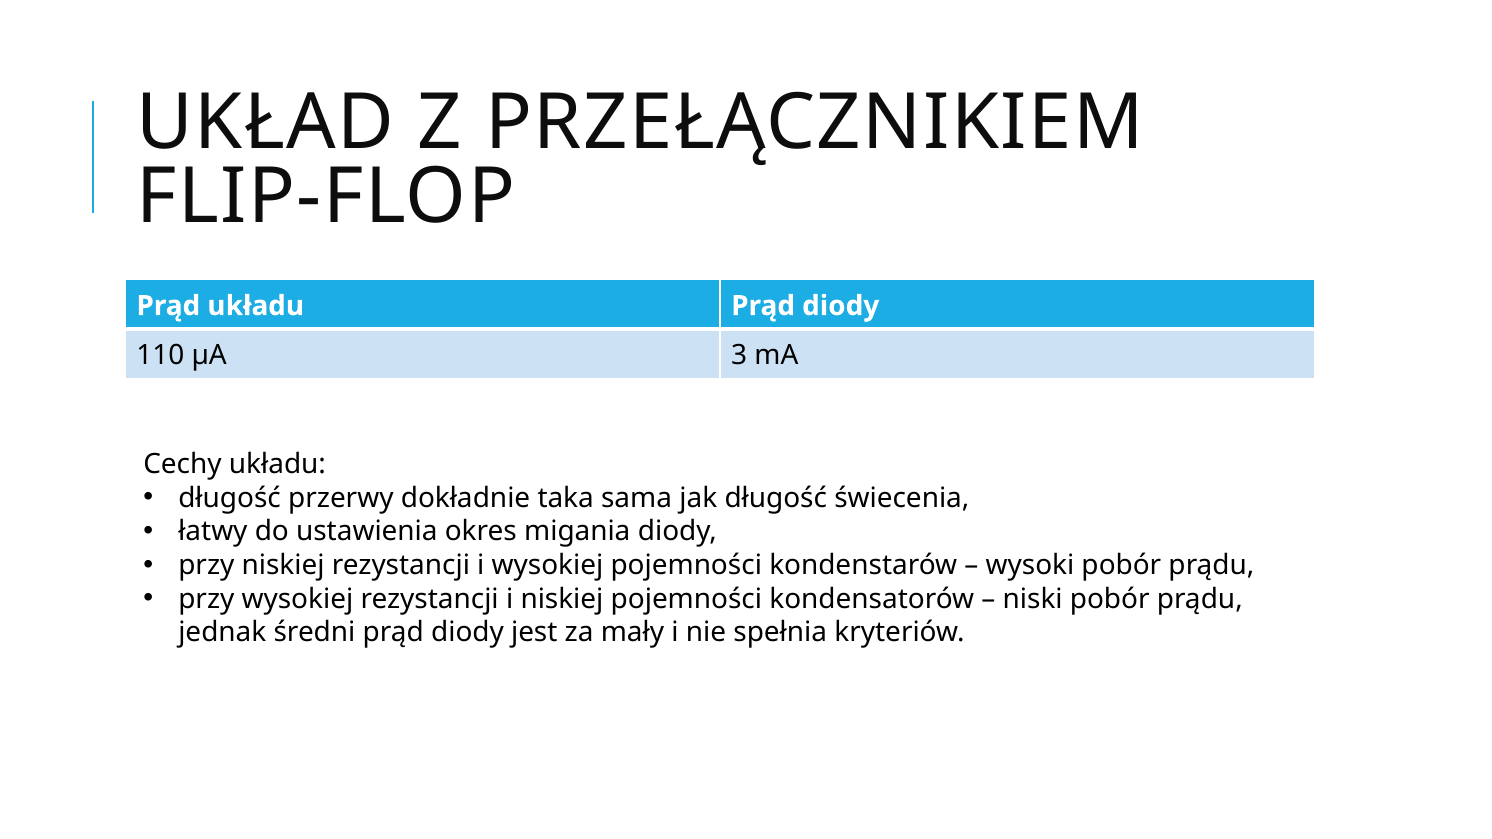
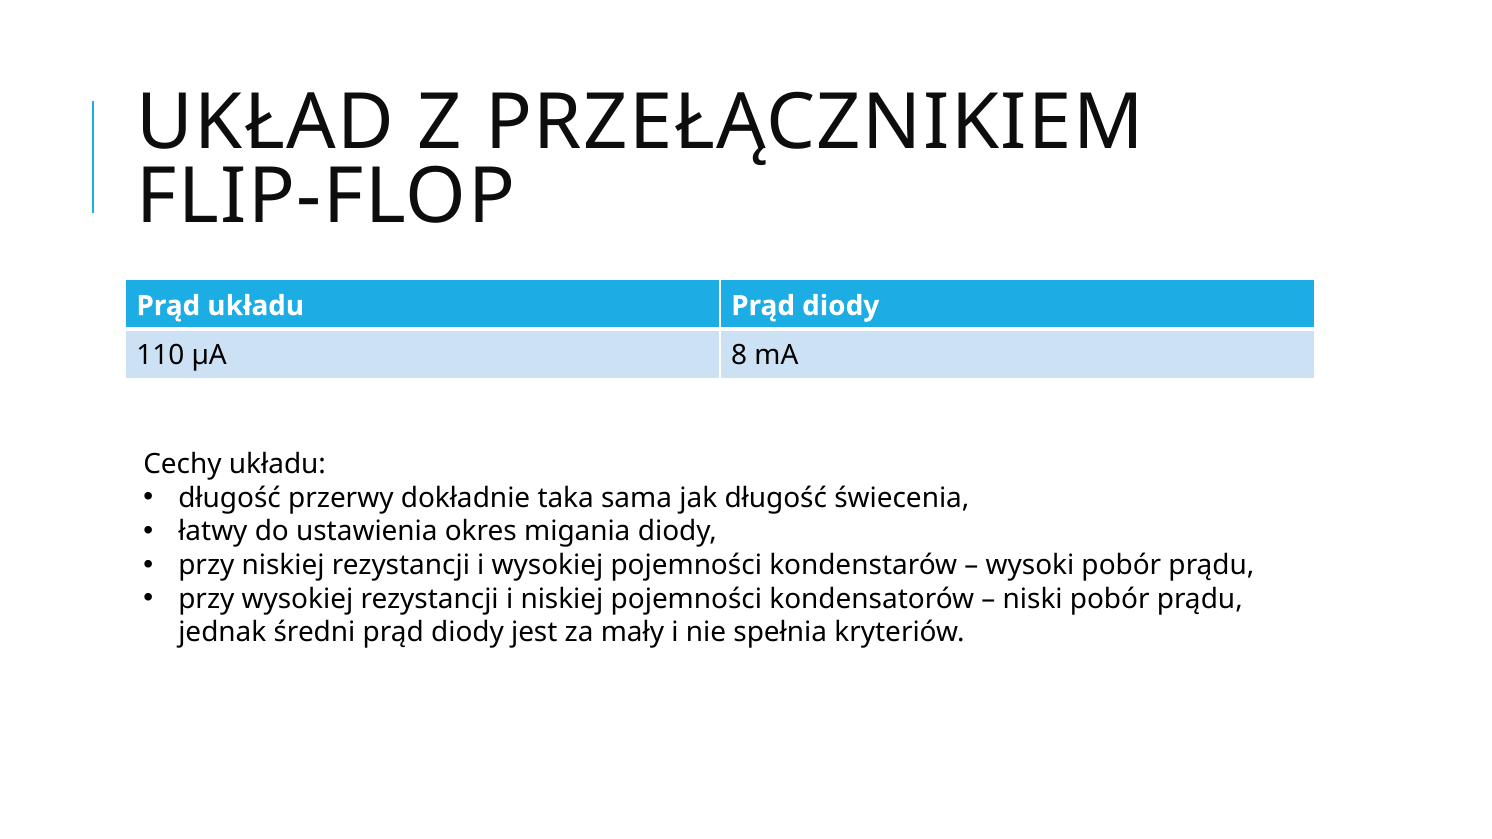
3: 3 -> 8
